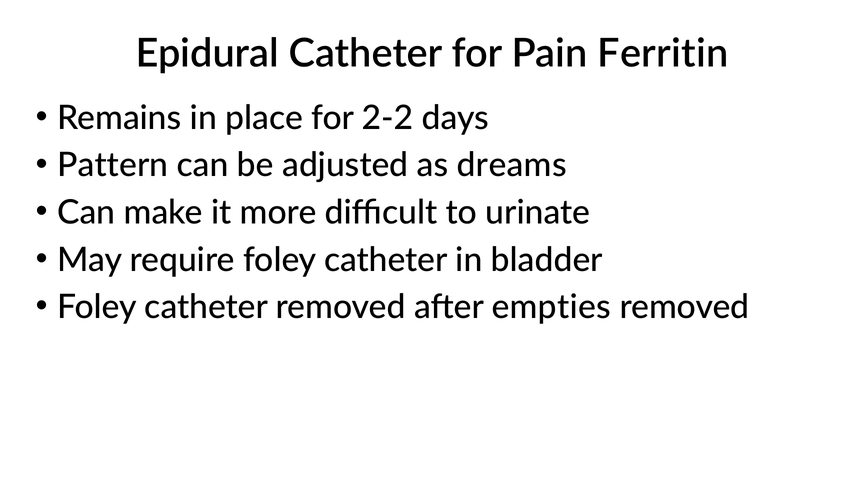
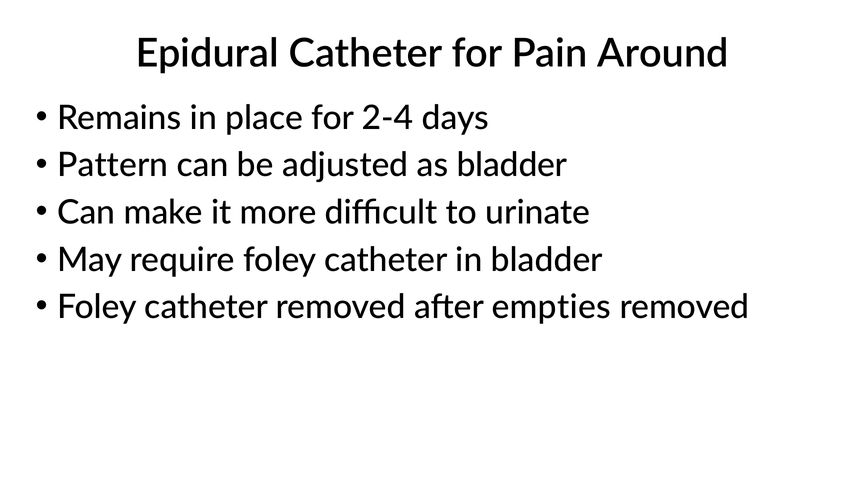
Ferritin: Ferritin -> Around
2-2: 2-2 -> 2-4
as dreams: dreams -> bladder
